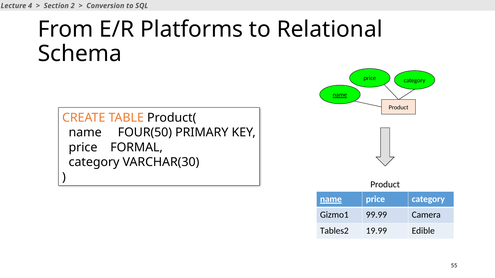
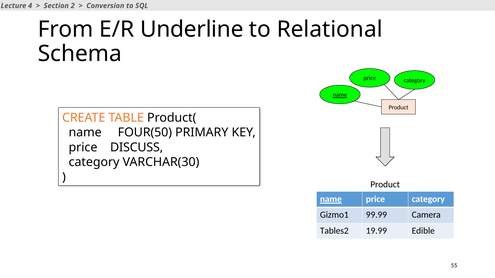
Platforms: Platforms -> Underline
FORMAL: FORMAL -> DISCUSS
